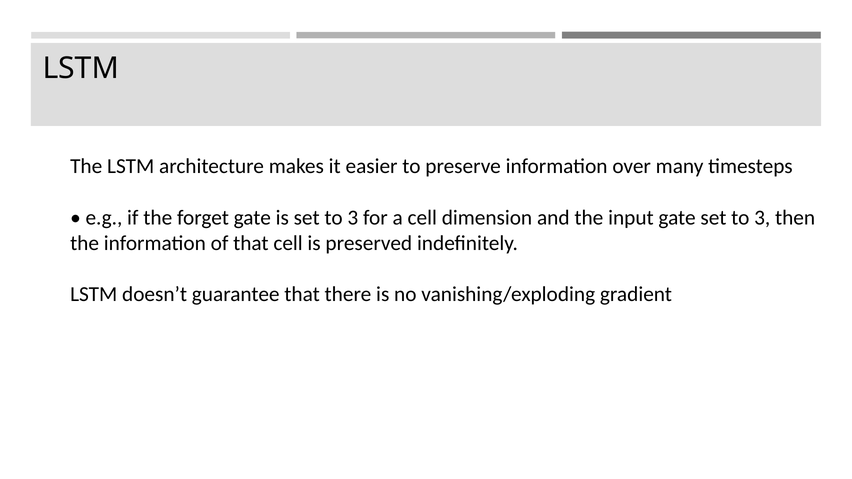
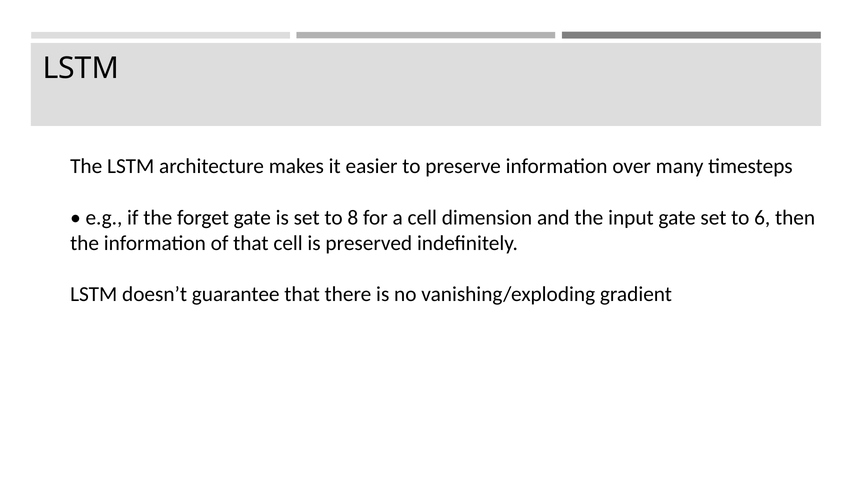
is set to 3: 3 -> 8
gate set to 3: 3 -> 6
